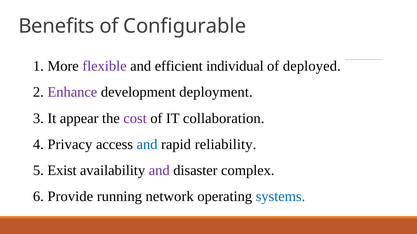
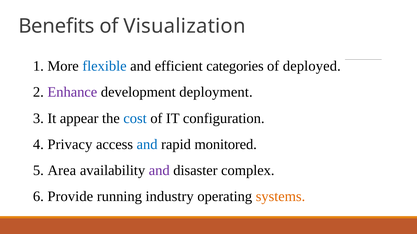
Configurable: Configurable -> Visualization
flexible colour: purple -> blue
individual: individual -> categories
cost colour: purple -> blue
collaboration: collaboration -> configuration
reliability: reliability -> monitored
Exist: Exist -> Area
network: network -> industry
systems colour: blue -> orange
